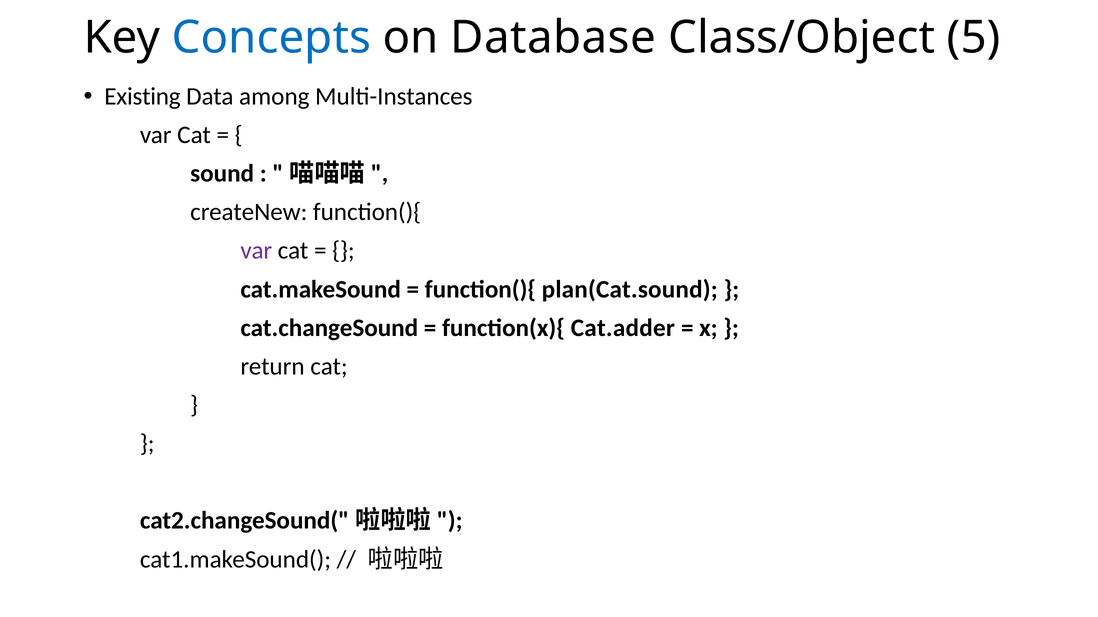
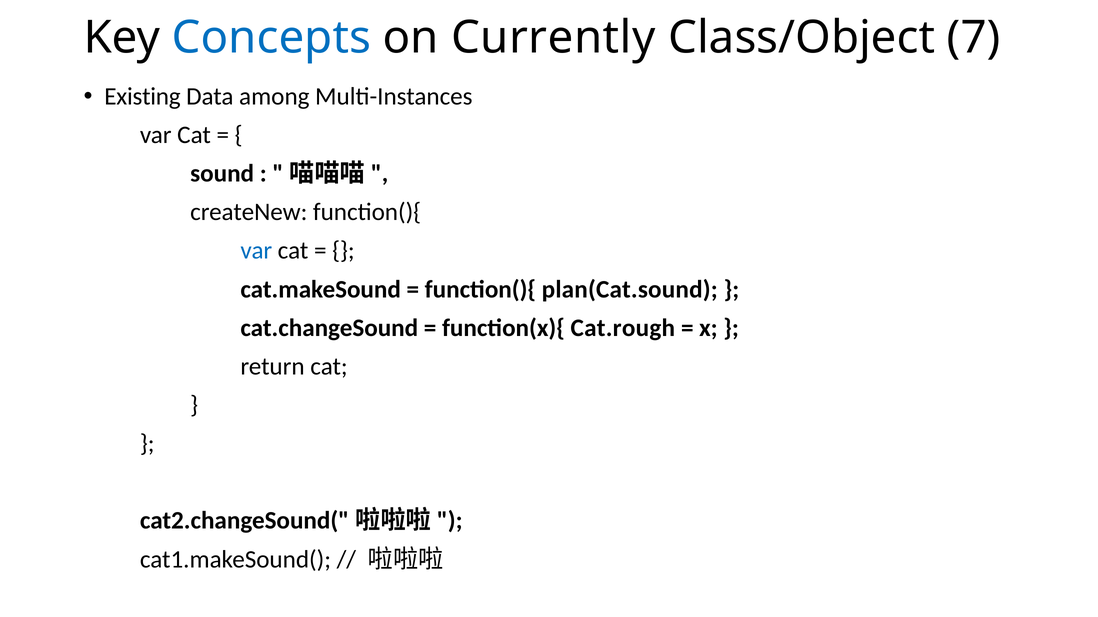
Database: Database -> Currently
5: 5 -> 7
var at (256, 251) colour: purple -> blue
Cat.adder: Cat.adder -> Cat.rough
